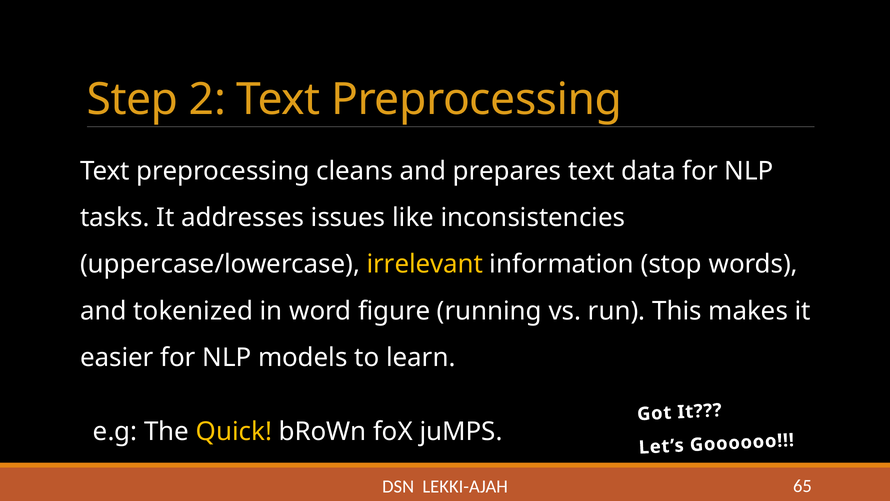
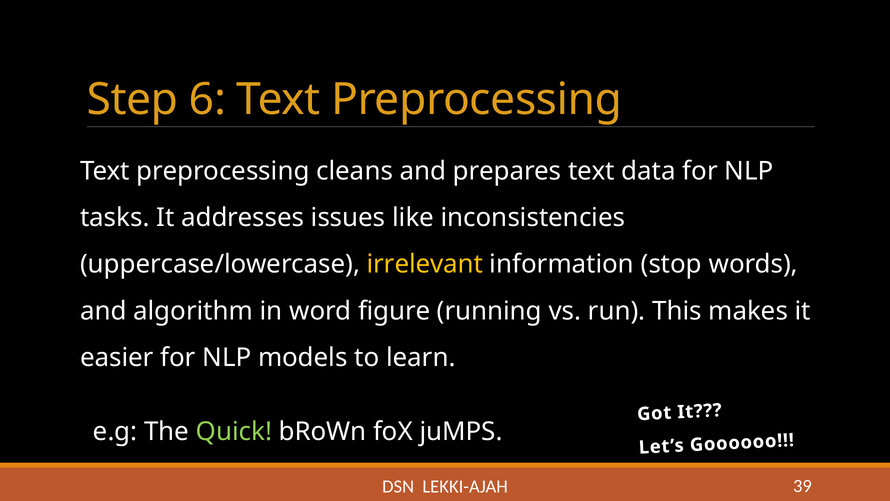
2: 2 -> 6
tokenized: tokenized -> algorithm
Quick colour: yellow -> light green
65: 65 -> 39
